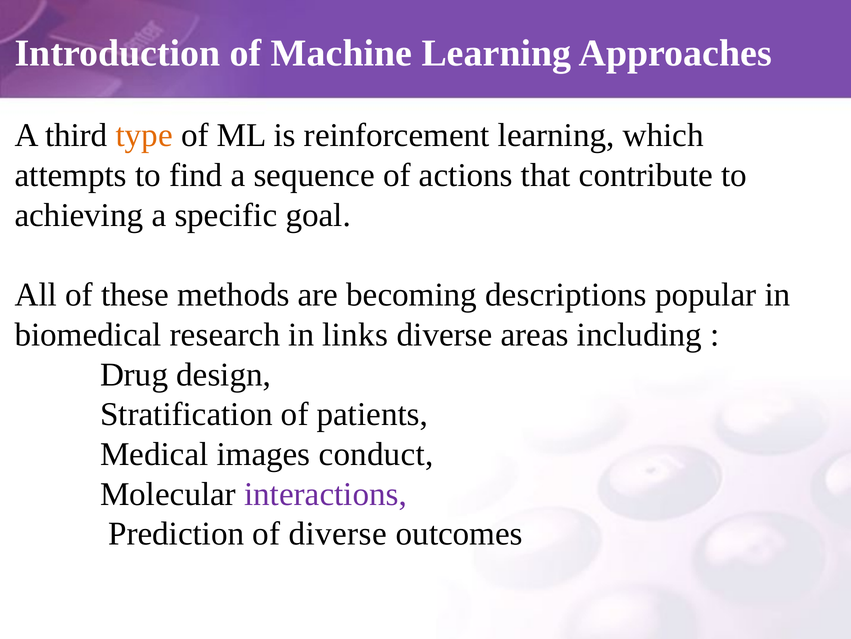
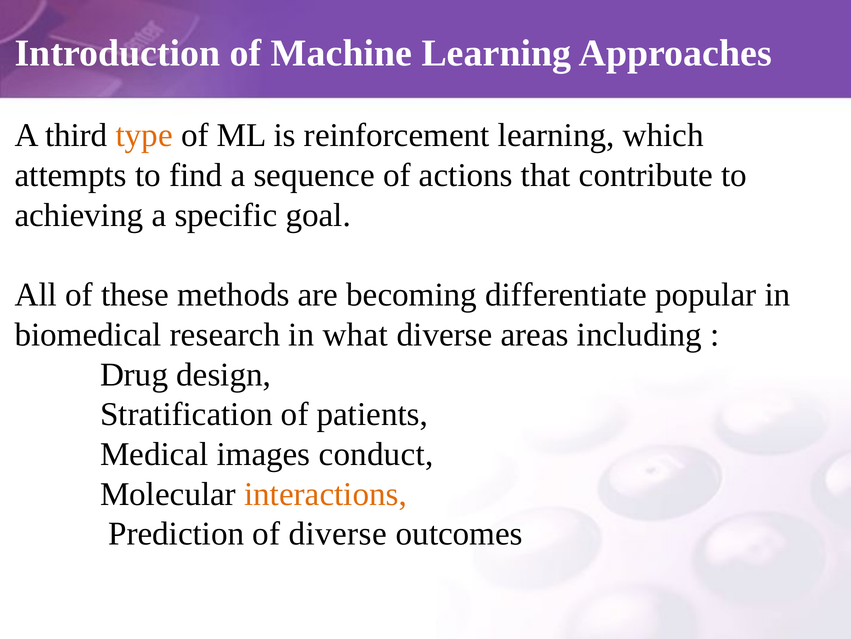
descriptions: descriptions -> differentiate
links: links -> what
interactions colour: purple -> orange
